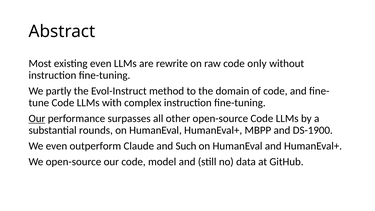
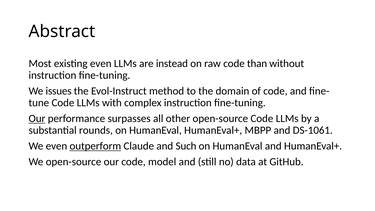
rewrite: rewrite -> instead
only: only -> than
partly: partly -> issues
DS-1900: DS-1900 -> DS-1061
outperform underline: none -> present
